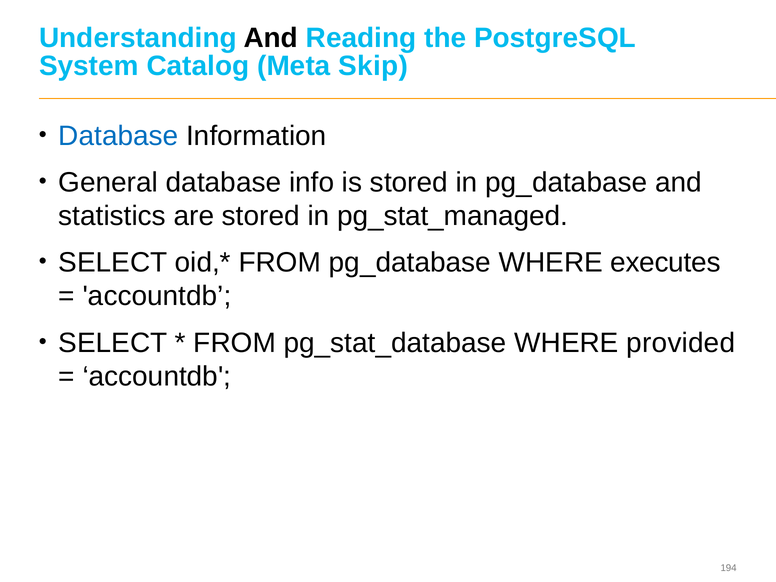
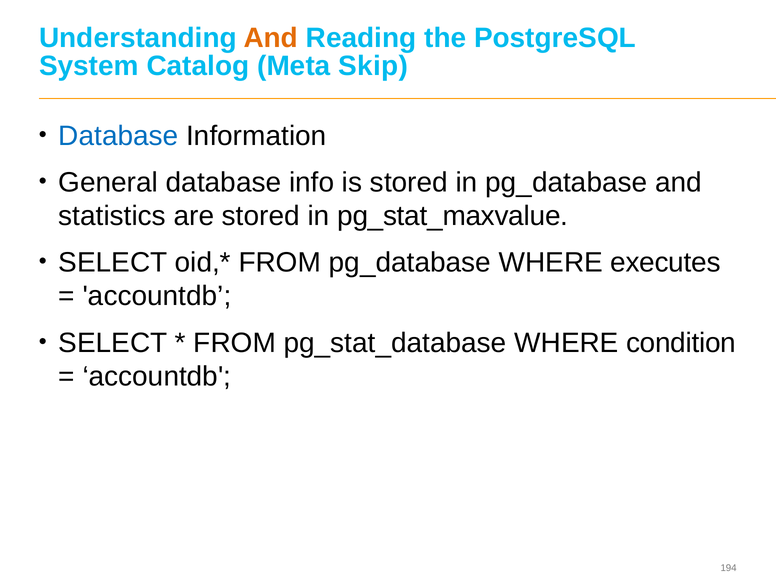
And at (271, 38) colour: black -> orange
pg_stat_managed: pg_stat_managed -> pg_stat_maxvalue
provided: provided -> condition
